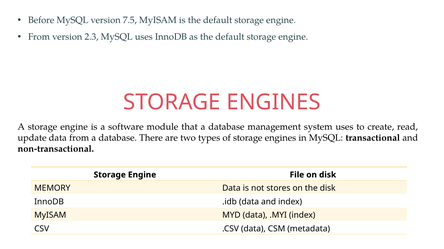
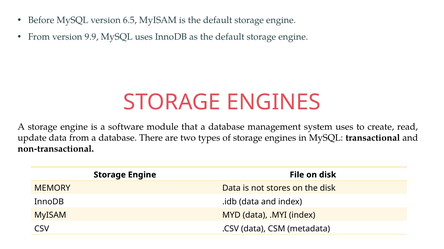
7.5: 7.5 -> 6.5
2.3: 2.3 -> 9.9
